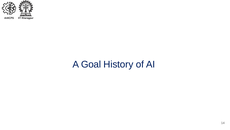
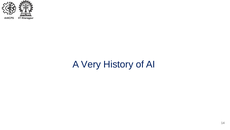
Goal: Goal -> Very
